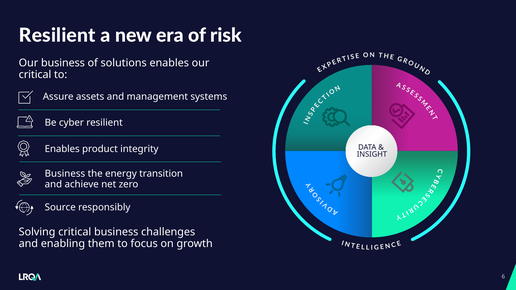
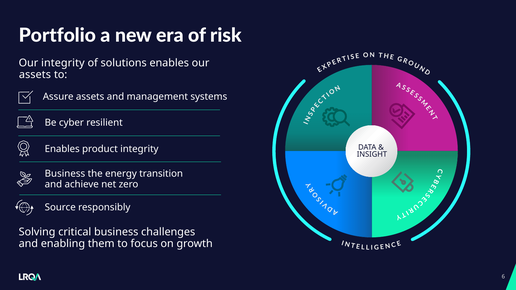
Resilient at (57, 36): Resilient -> Portfolio
Our business: business -> integrity
critical at (35, 75): critical -> assets
